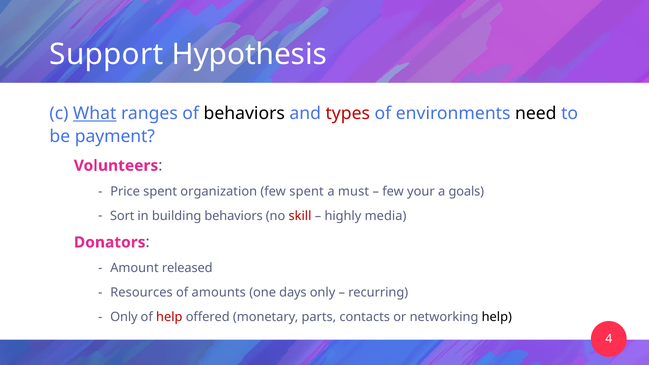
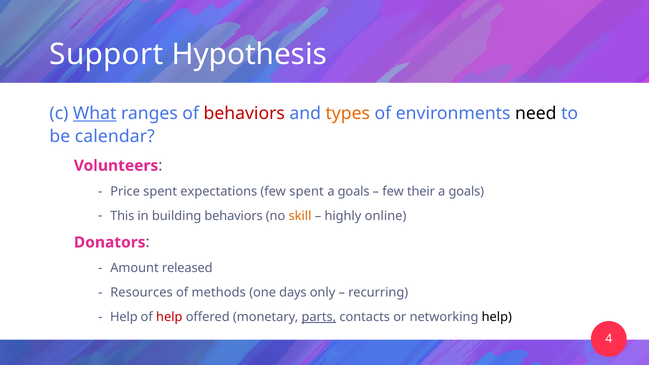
behaviors at (244, 113) colour: black -> red
types colour: red -> orange
payment: payment -> calendar
organization: organization -> expectations
must at (353, 191): must -> goals
your: your -> their
Sort: Sort -> This
skill colour: red -> orange
media: media -> online
amounts: amounts -> methods
Only at (124, 317): Only -> Help
parts underline: none -> present
